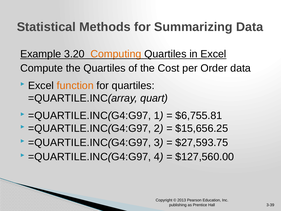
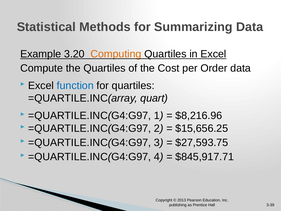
function colour: orange -> blue
$6,755.81: $6,755.81 -> $8,216.96
$127,560.00: $127,560.00 -> $845,917.71
